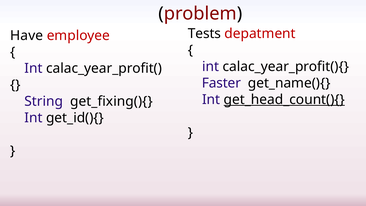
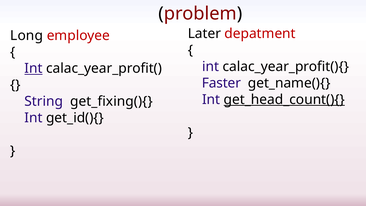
Tests: Tests -> Later
Have: Have -> Long
Int at (33, 68) underline: none -> present
